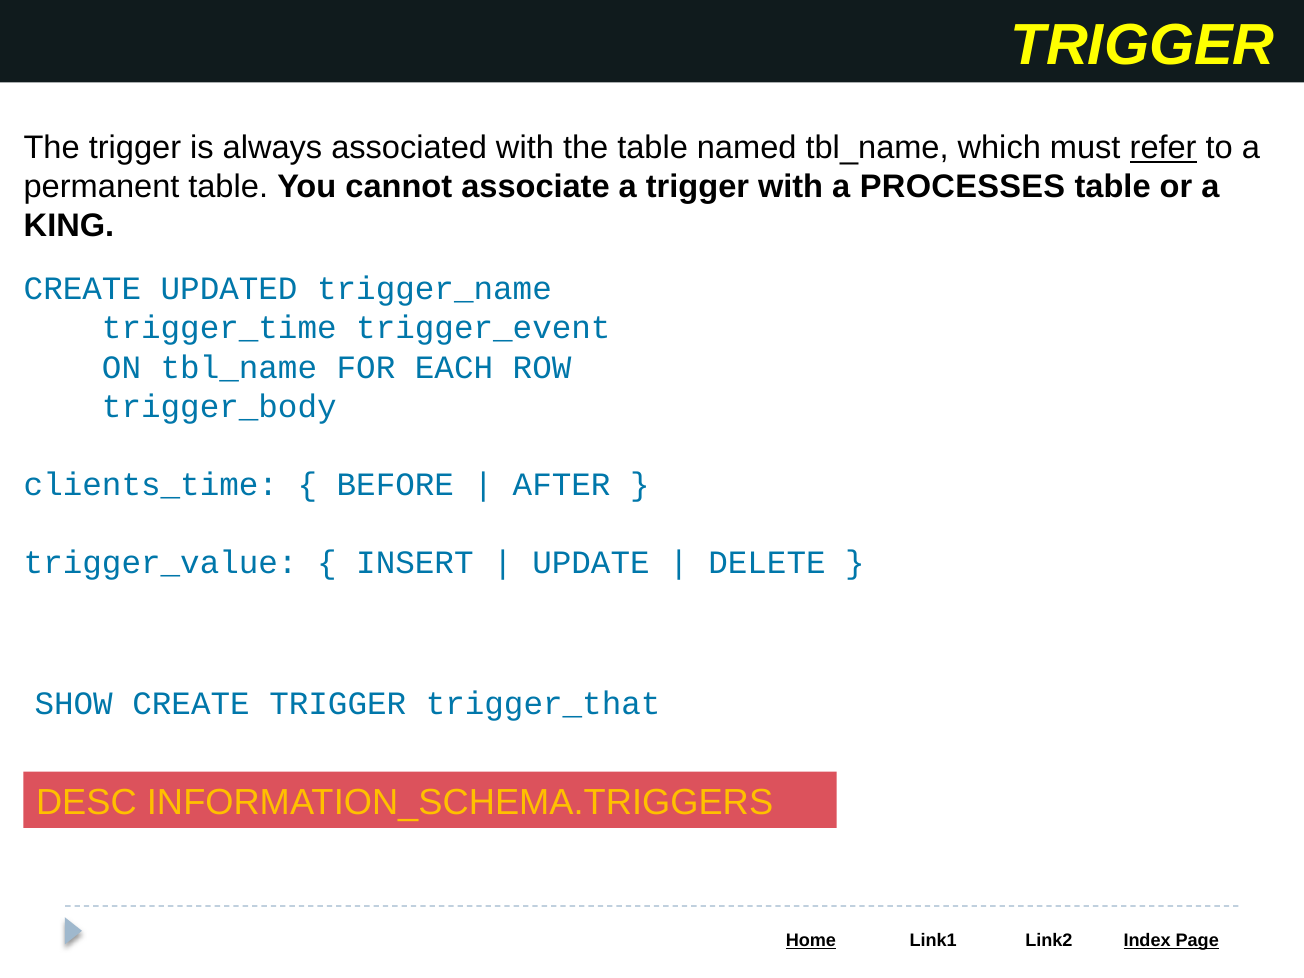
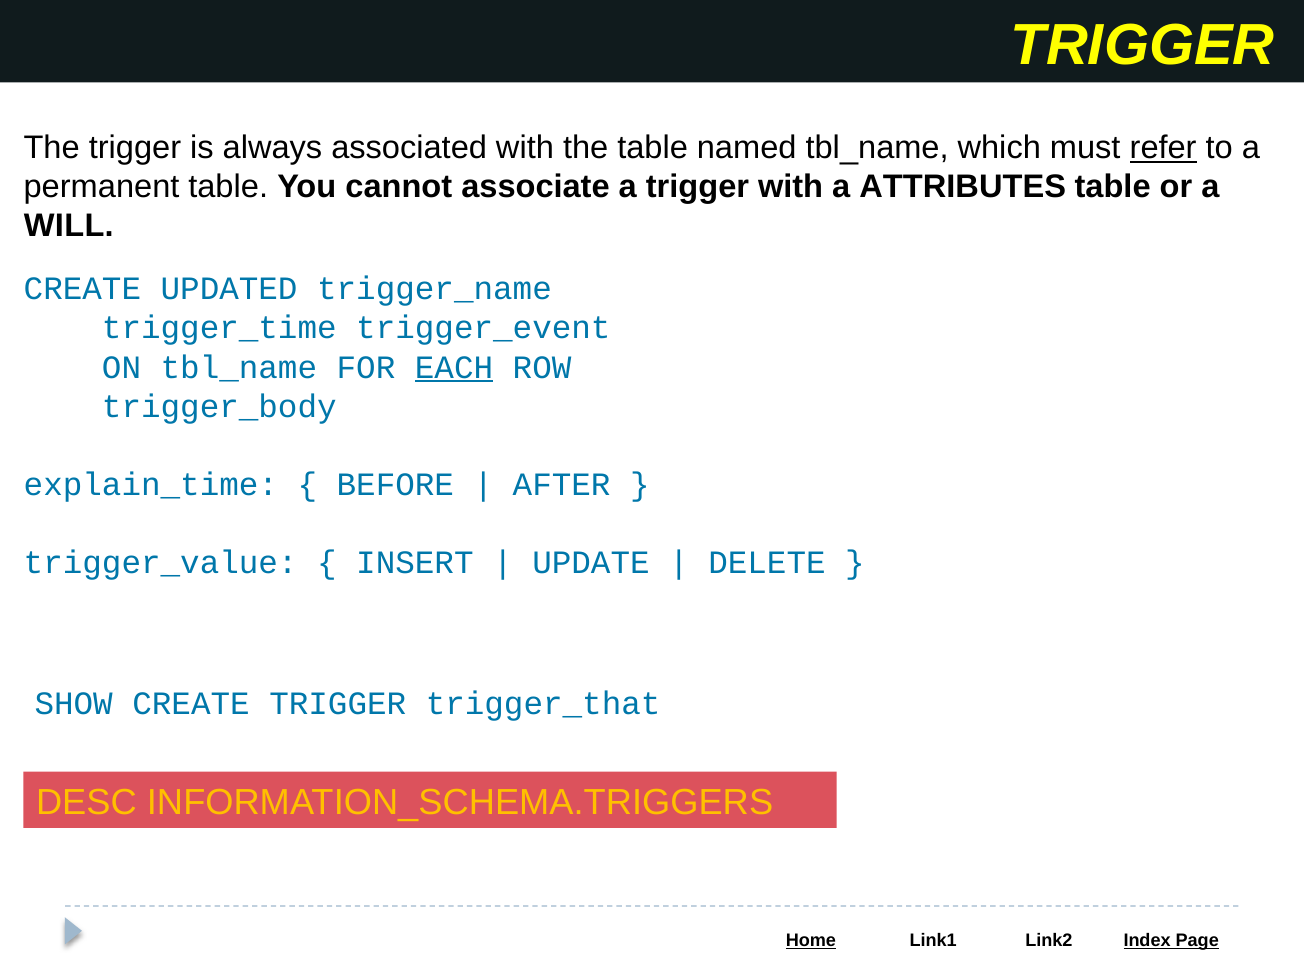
PROCESSES: PROCESSES -> ATTRIBUTES
KING: KING -> WILL
EACH underline: none -> present
clients_time: clients_time -> explain_time
